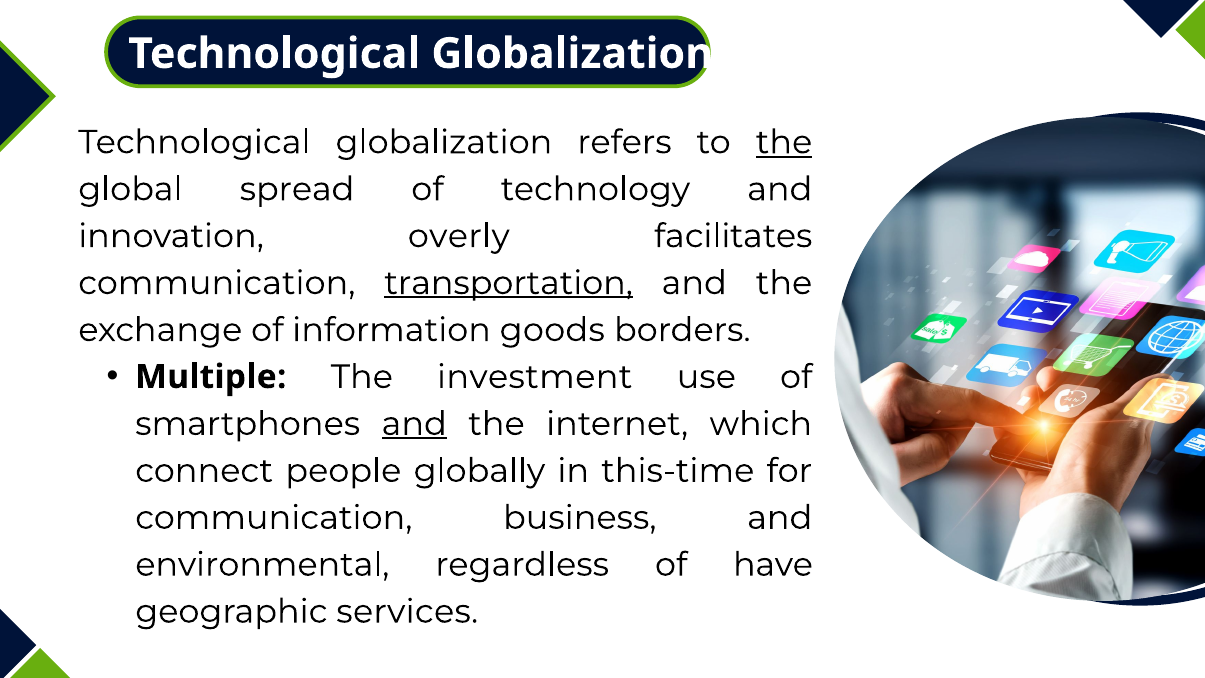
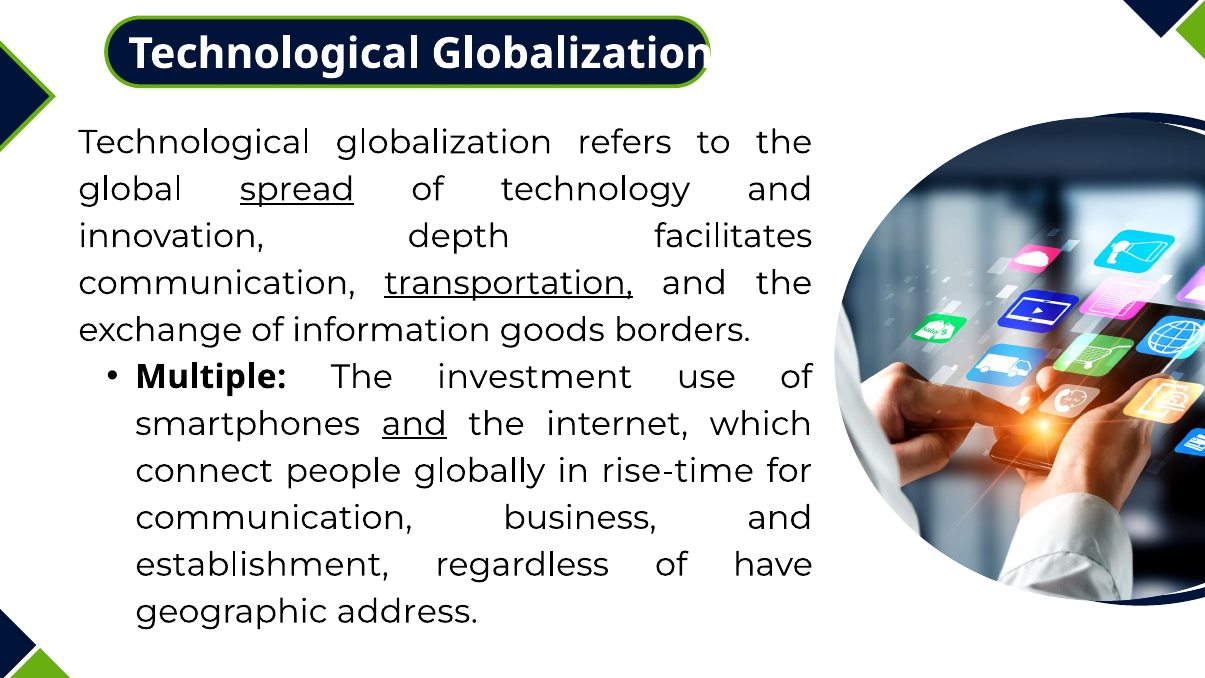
the at (784, 142) underline: present -> none
spread underline: none -> present
overly: overly -> depth
this-time: this-time -> rise-time
environmental: environmental -> establishment
services: services -> address
